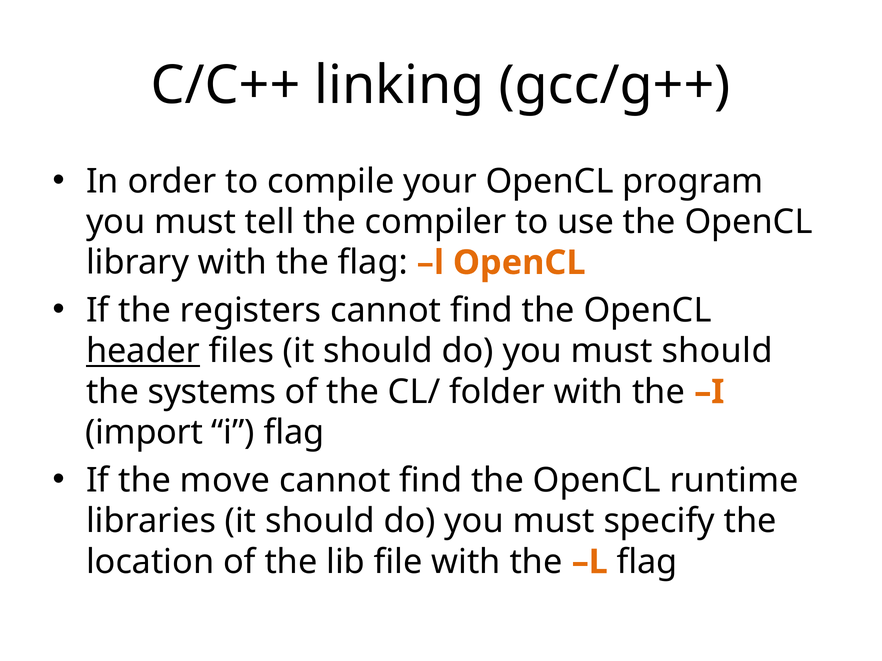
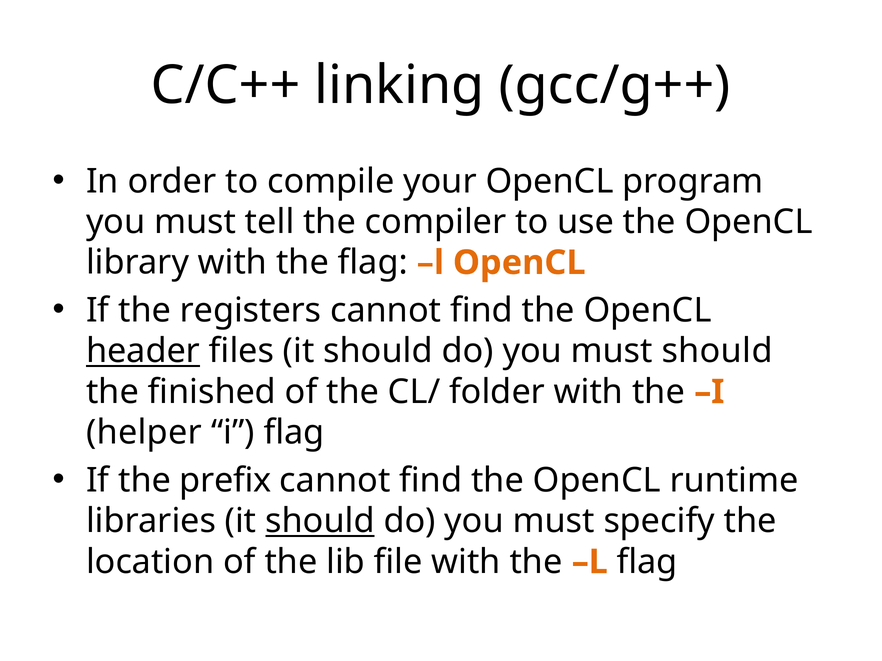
systems: systems -> finished
import: import -> helper
move: move -> prefix
should at (320, 522) underline: none -> present
